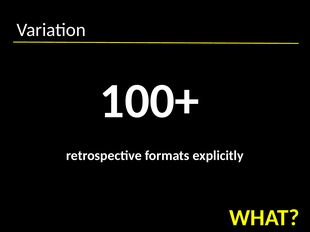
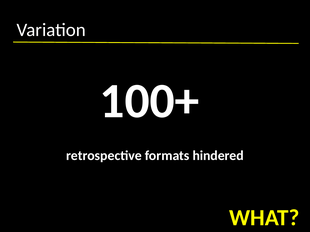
explicitly: explicitly -> hindered
